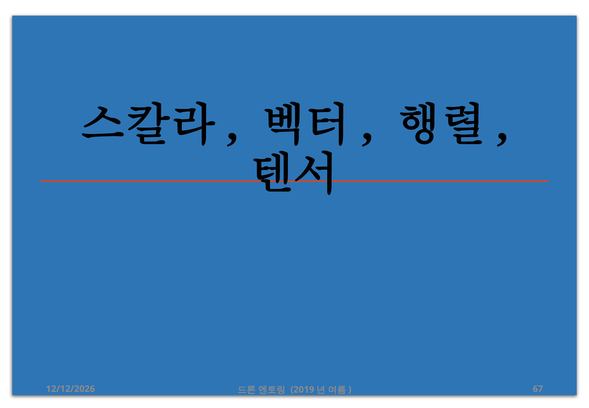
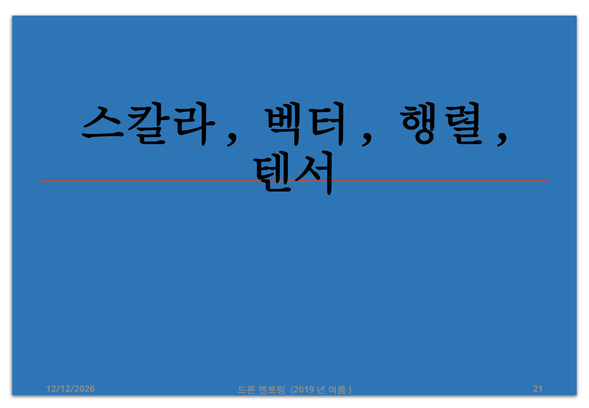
67: 67 -> 21
